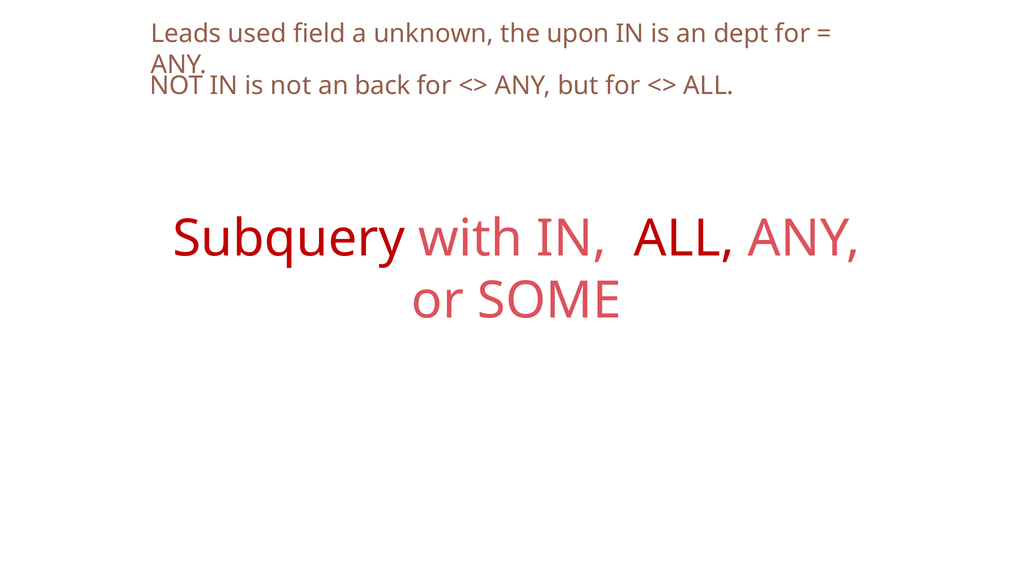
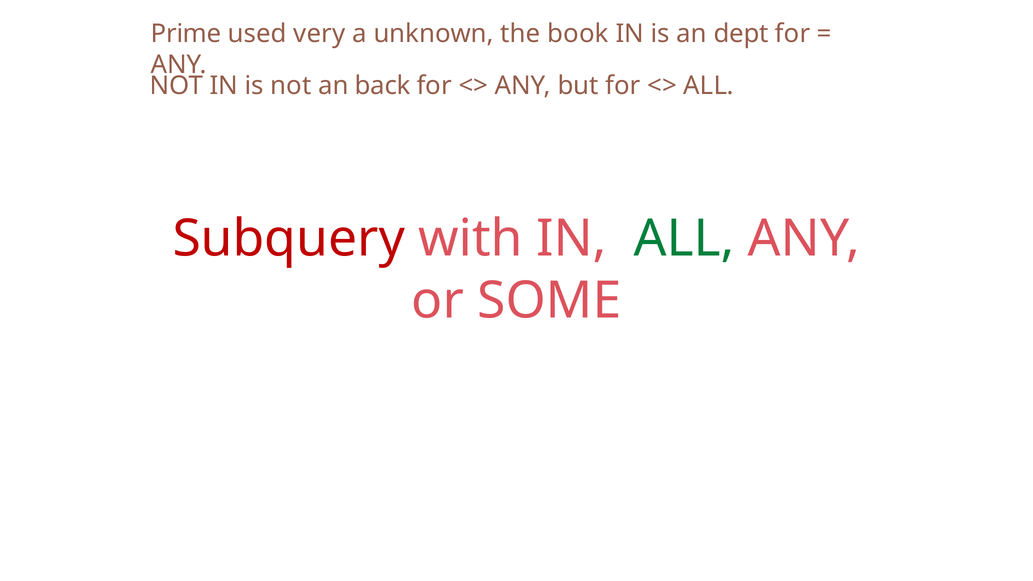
Leads: Leads -> Prime
field: field -> very
upon: upon -> book
ALL at (684, 239) colour: red -> green
